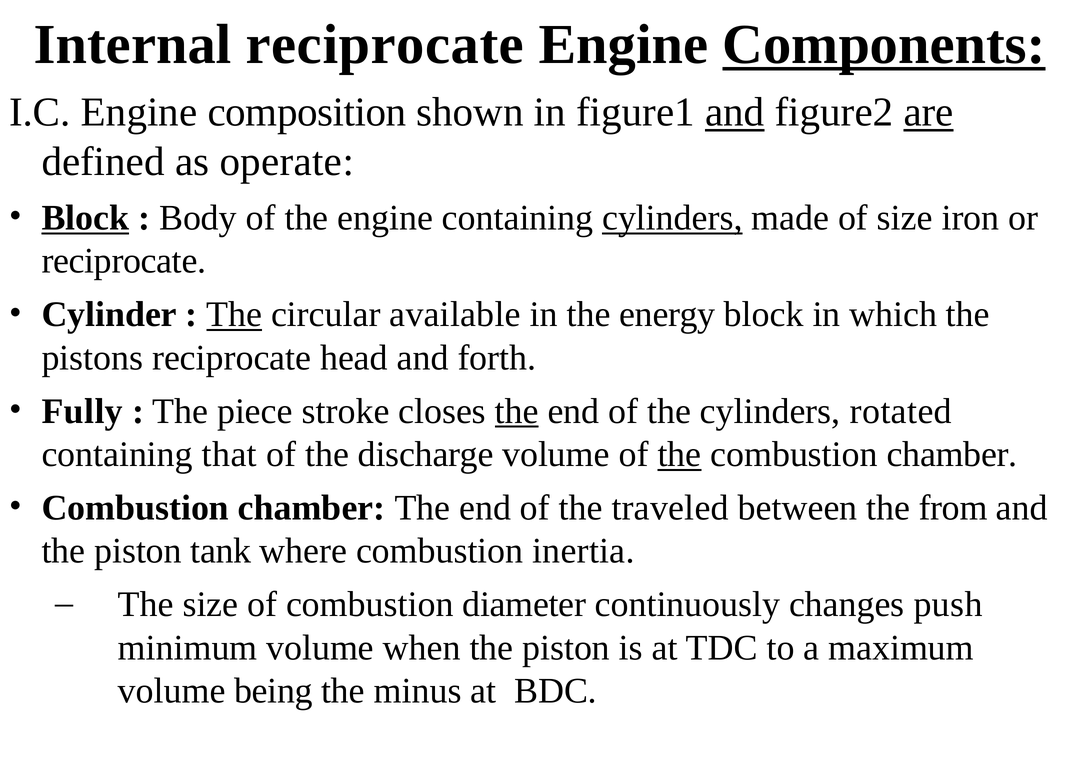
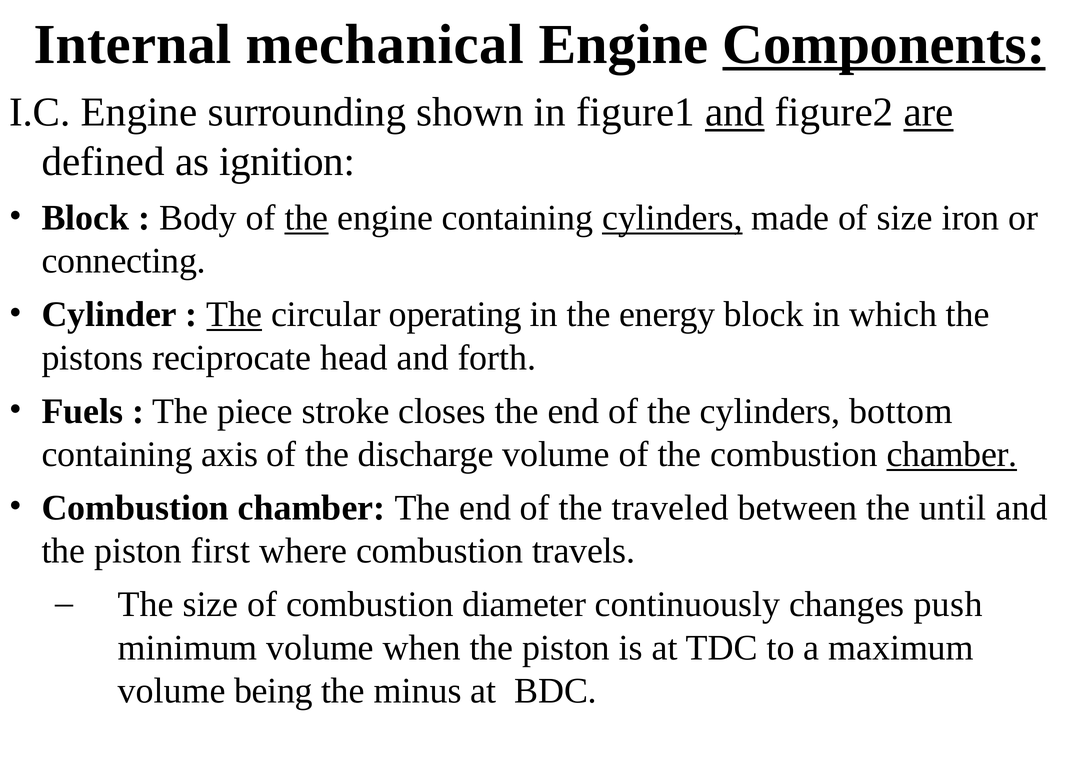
Internal reciprocate: reciprocate -> mechanical
composition: composition -> surrounding
operate: operate -> ignition
Block at (85, 218) underline: present -> none
the at (307, 218) underline: none -> present
reciprocate at (124, 261): reciprocate -> connecting
available: available -> operating
Fully: Fully -> Fuels
the at (517, 411) underline: present -> none
rotated: rotated -> bottom
that: that -> axis
the at (679, 454) underline: present -> none
chamber at (952, 454) underline: none -> present
from: from -> until
tank: tank -> first
inertia: inertia -> travels
